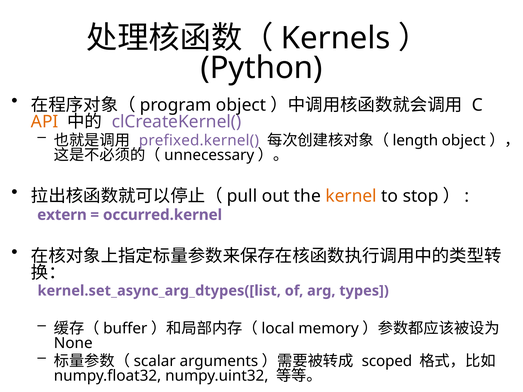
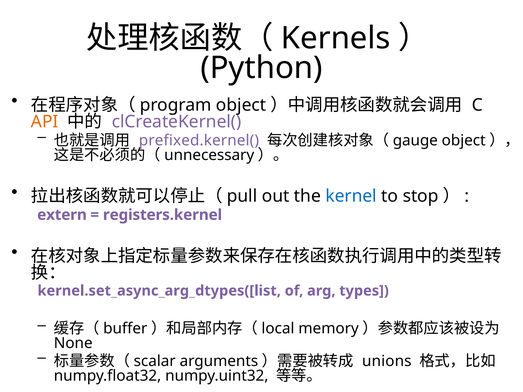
length: length -> gauge
kernel colour: orange -> blue
occurred.kernel: occurred.kernel -> registers.kernel
scoped: scoped -> unions
